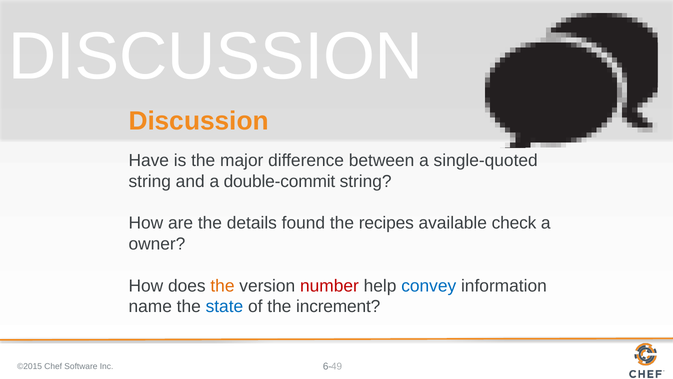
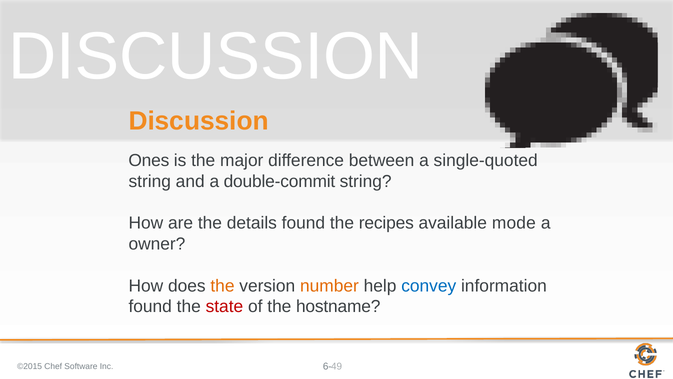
Have: Have -> Ones
check: check -> mode
number colour: red -> orange
name at (150, 306): name -> found
state colour: blue -> red
increment: increment -> hostname
